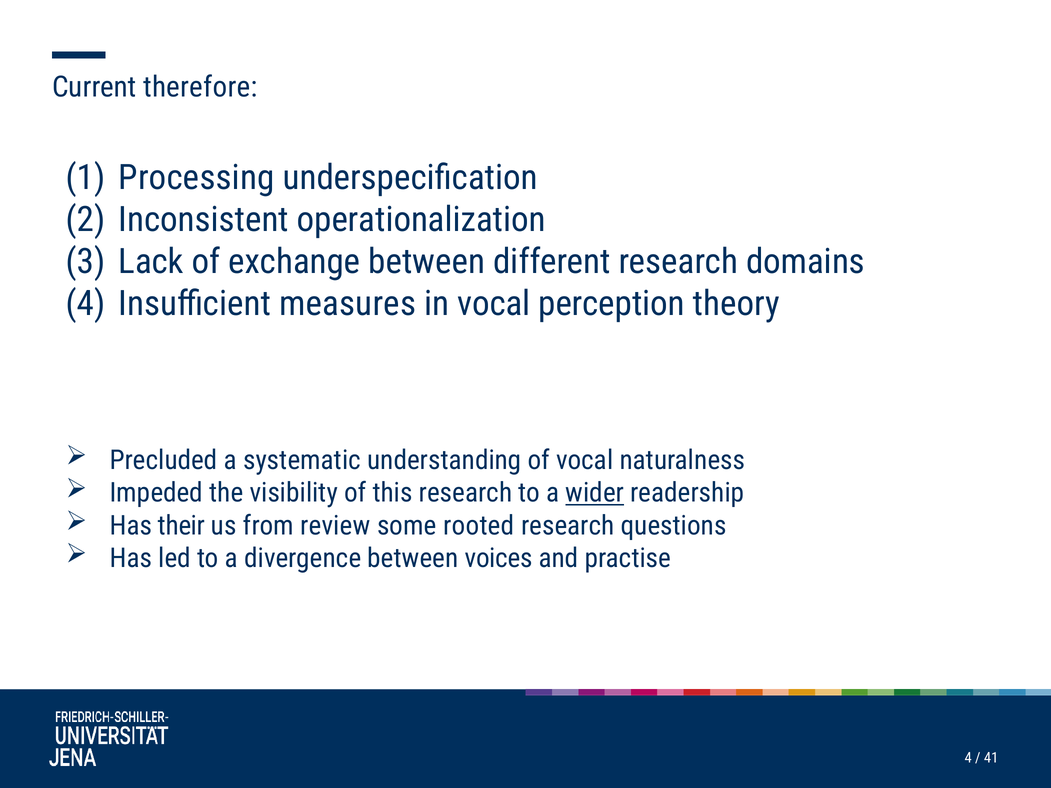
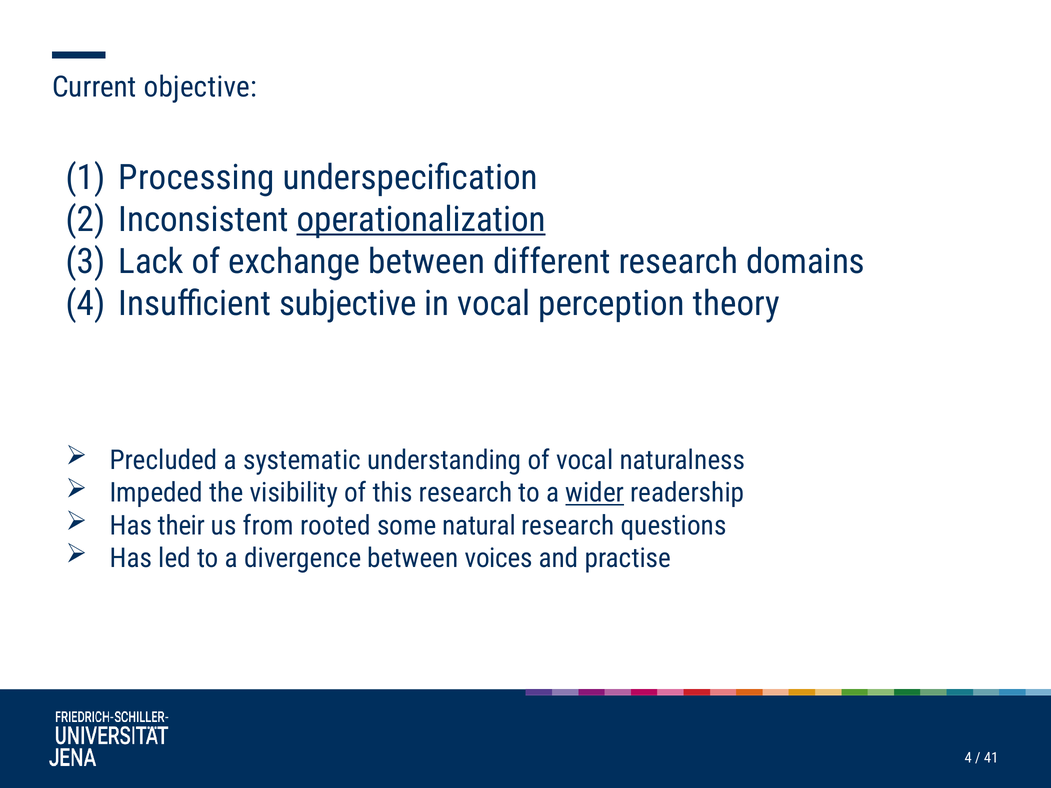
therefore: therefore -> objective
operationalization underline: none -> present
measures: measures -> subjective
review: review -> rooted
rooted: rooted -> natural
